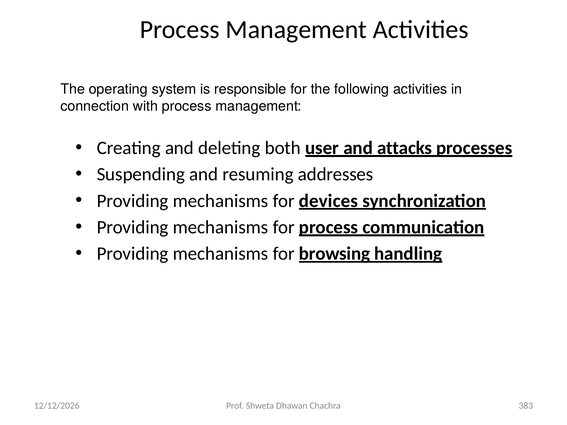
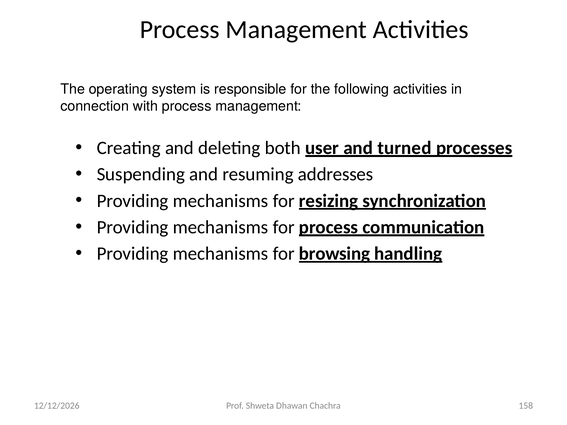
attacks: attacks -> turned
devices: devices -> resizing
383: 383 -> 158
